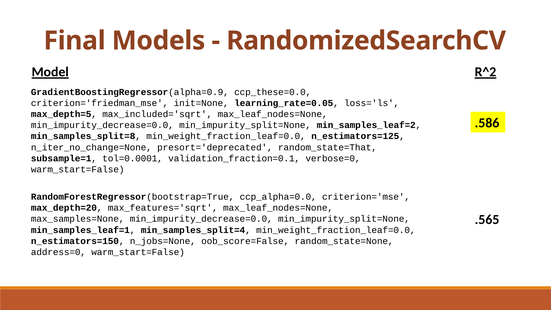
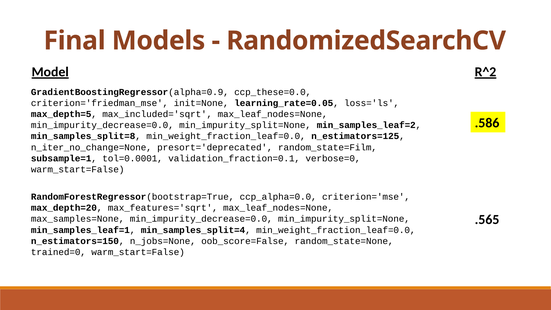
random_state=That: random_state=That -> random_state=Film
address=0: address=0 -> trained=0
